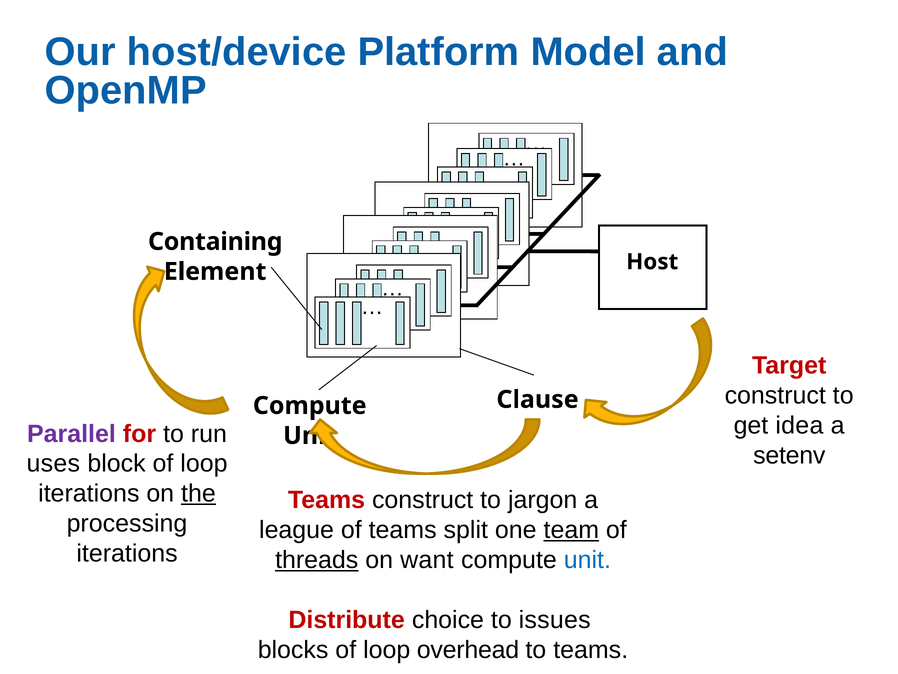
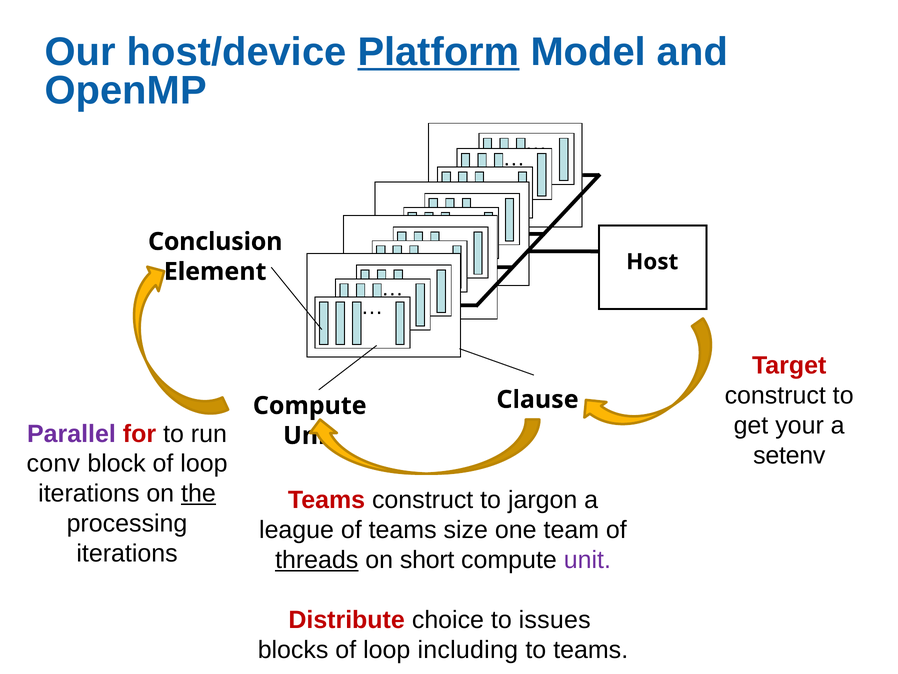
Platform underline: none -> present
Containing: Containing -> Conclusion
idea: idea -> your
uses: uses -> conv
split: split -> size
team underline: present -> none
want: want -> short
unit at (587, 560) colour: blue -> purple
overhead: overhead -> including
